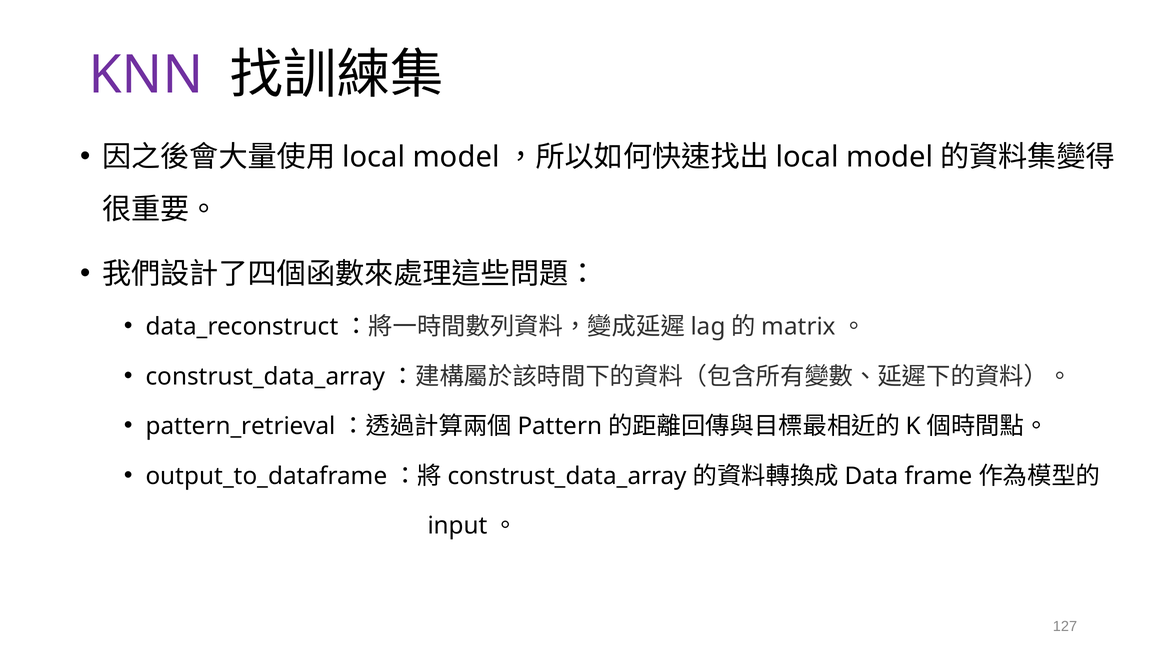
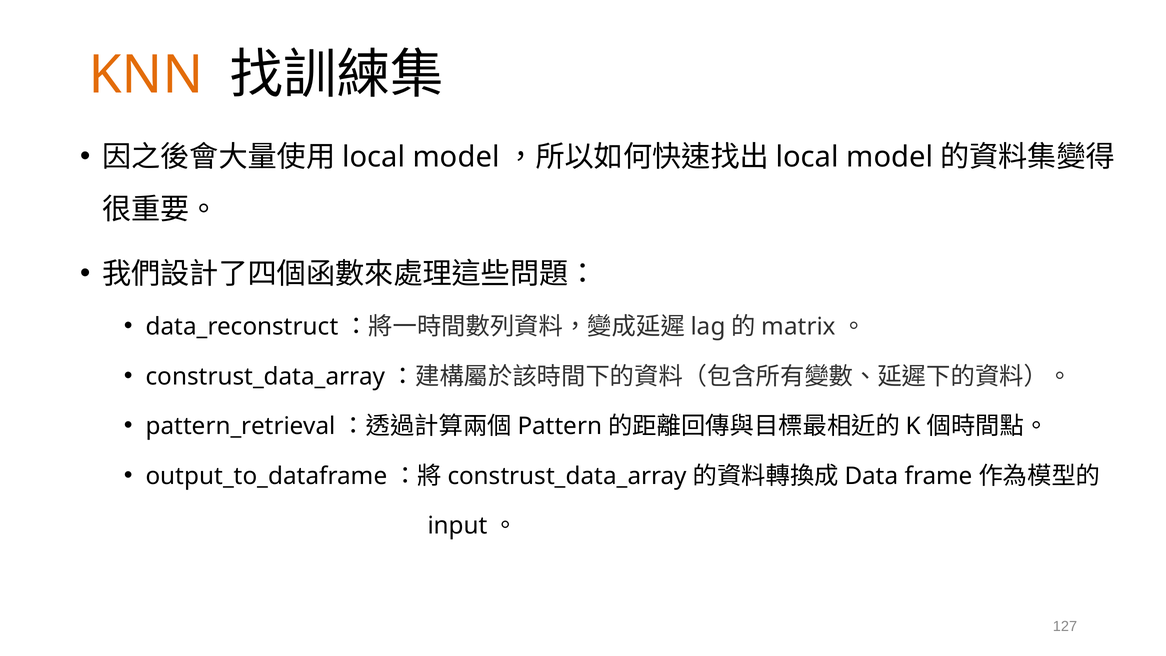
KNN colour: purple -> orange
